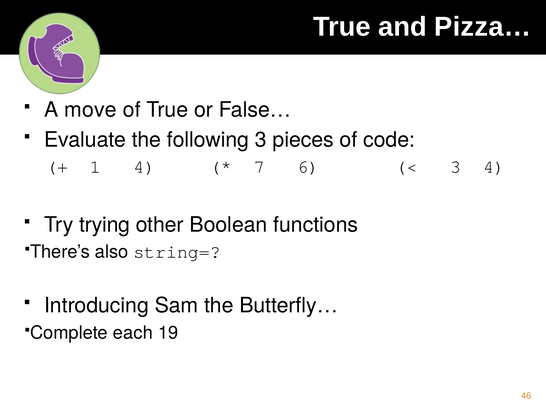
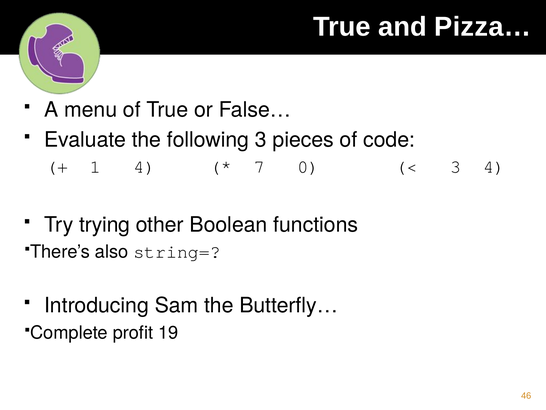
move: move -> menu
6: 6 -> 0
each: each -> profit
